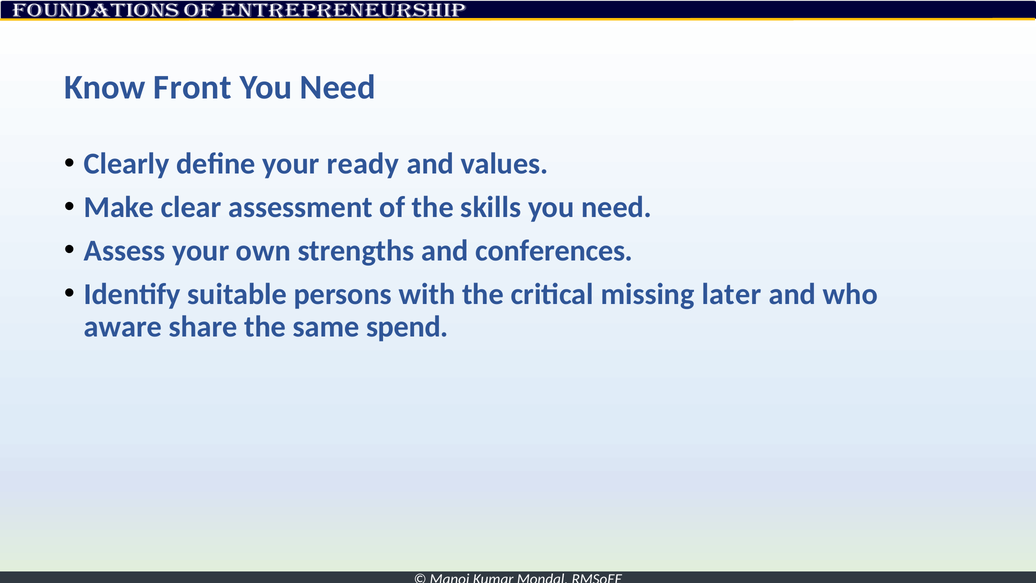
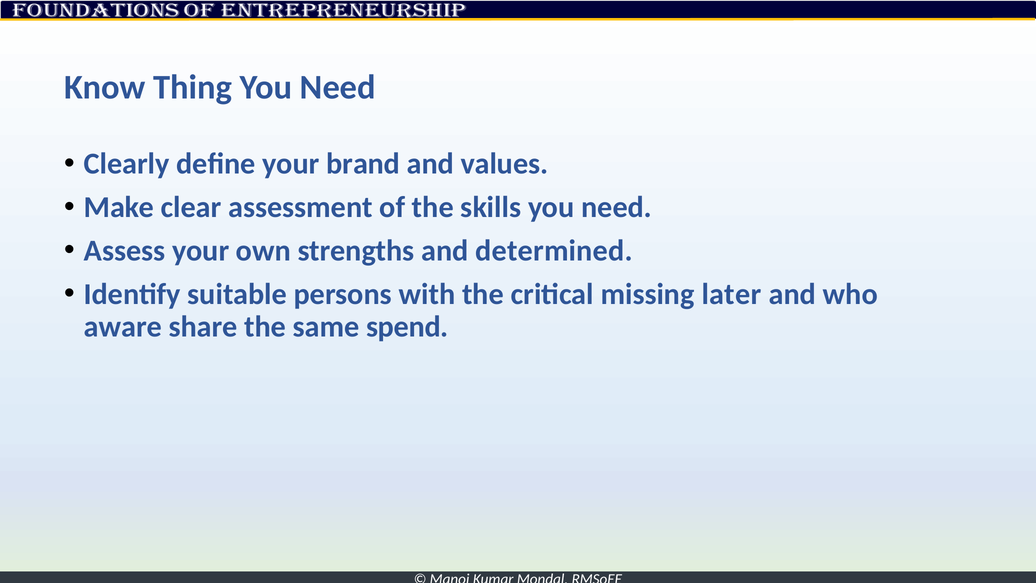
Front: Front -> Thing
ready: ready -> brand
conferences: conferences -> determined
